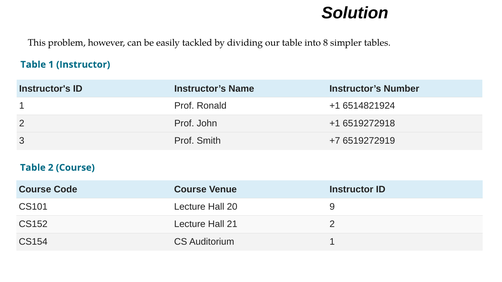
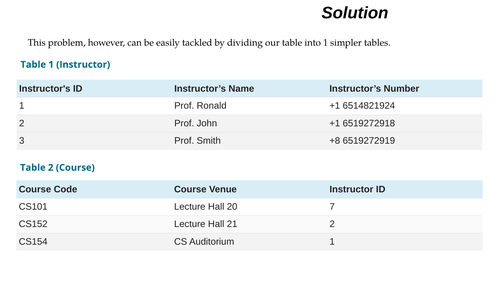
into 8: 8 -> 1
+7: +7 -> +8
9: 9 -> 7
